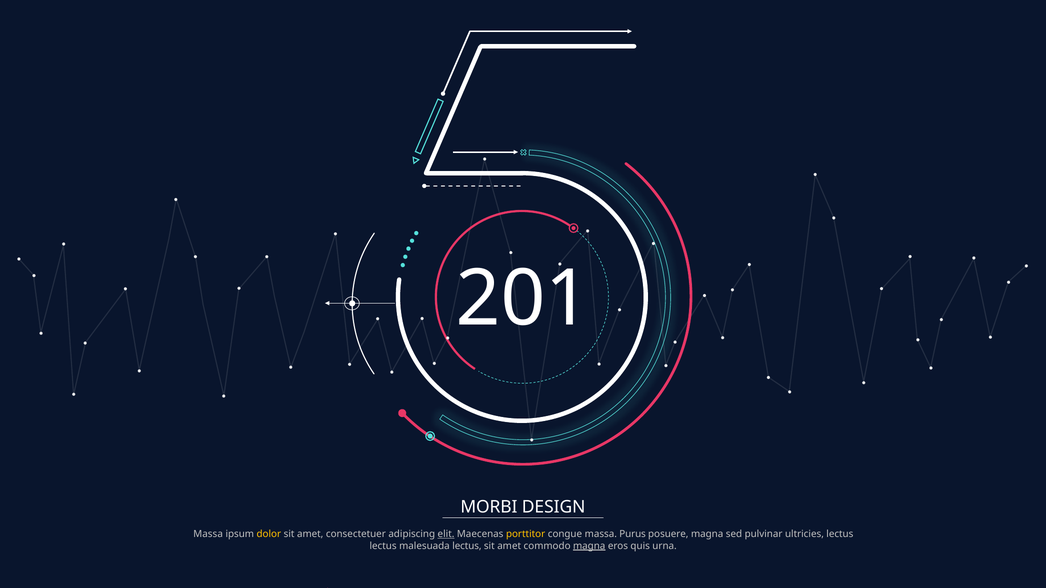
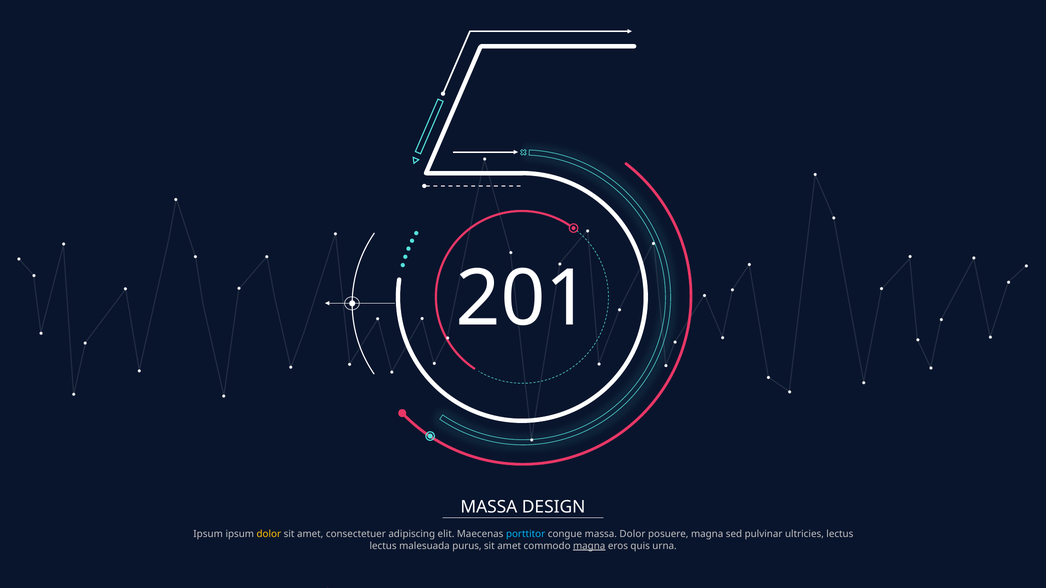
MORBI at (489, 507): MORBI -> MASSA
Massa at (208, 534): Massa -> Ipsum
elit underline: present -> none
porttitor colour: yellow -> light blue
massa Purus: Purus -> Dolor
malesuada lectus: lectus -> purus
